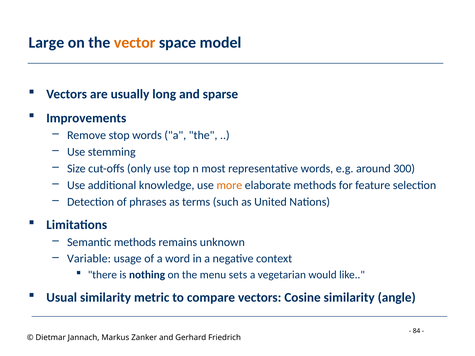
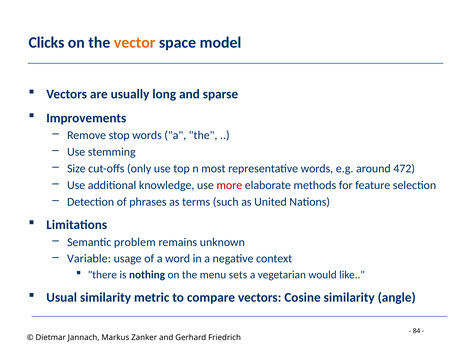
Large: Large -> Clicks
300: 300 -> 472
more colour: orange -> red
Semantic methods: methods -> problem
